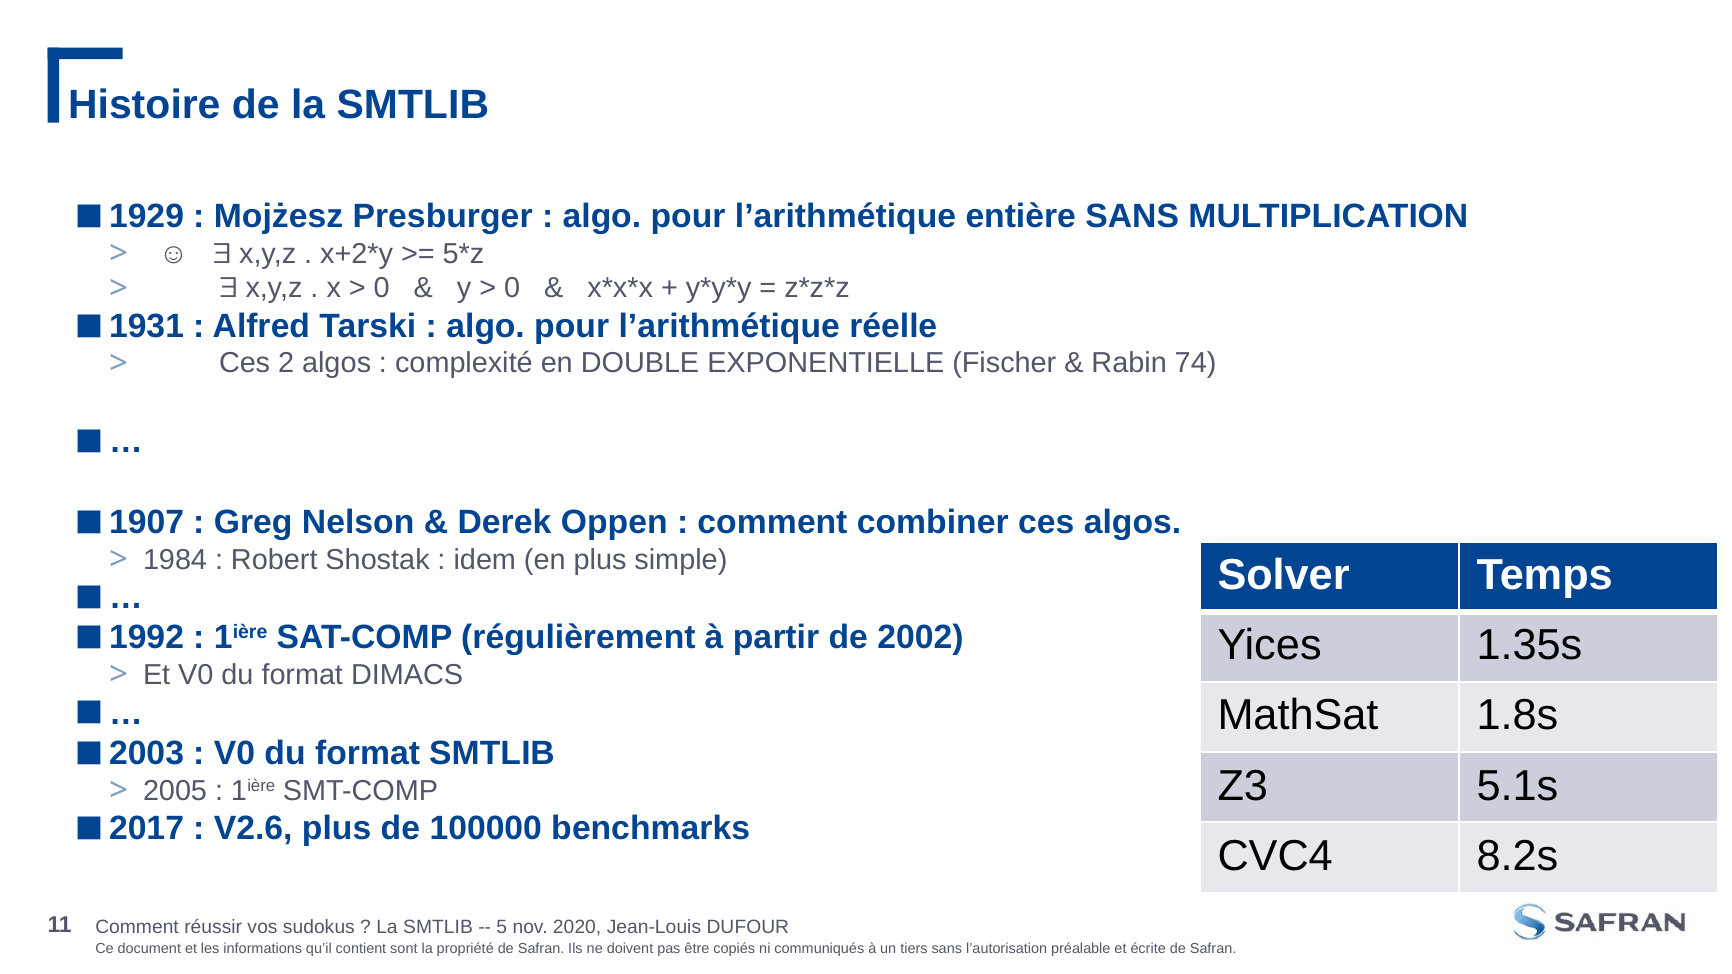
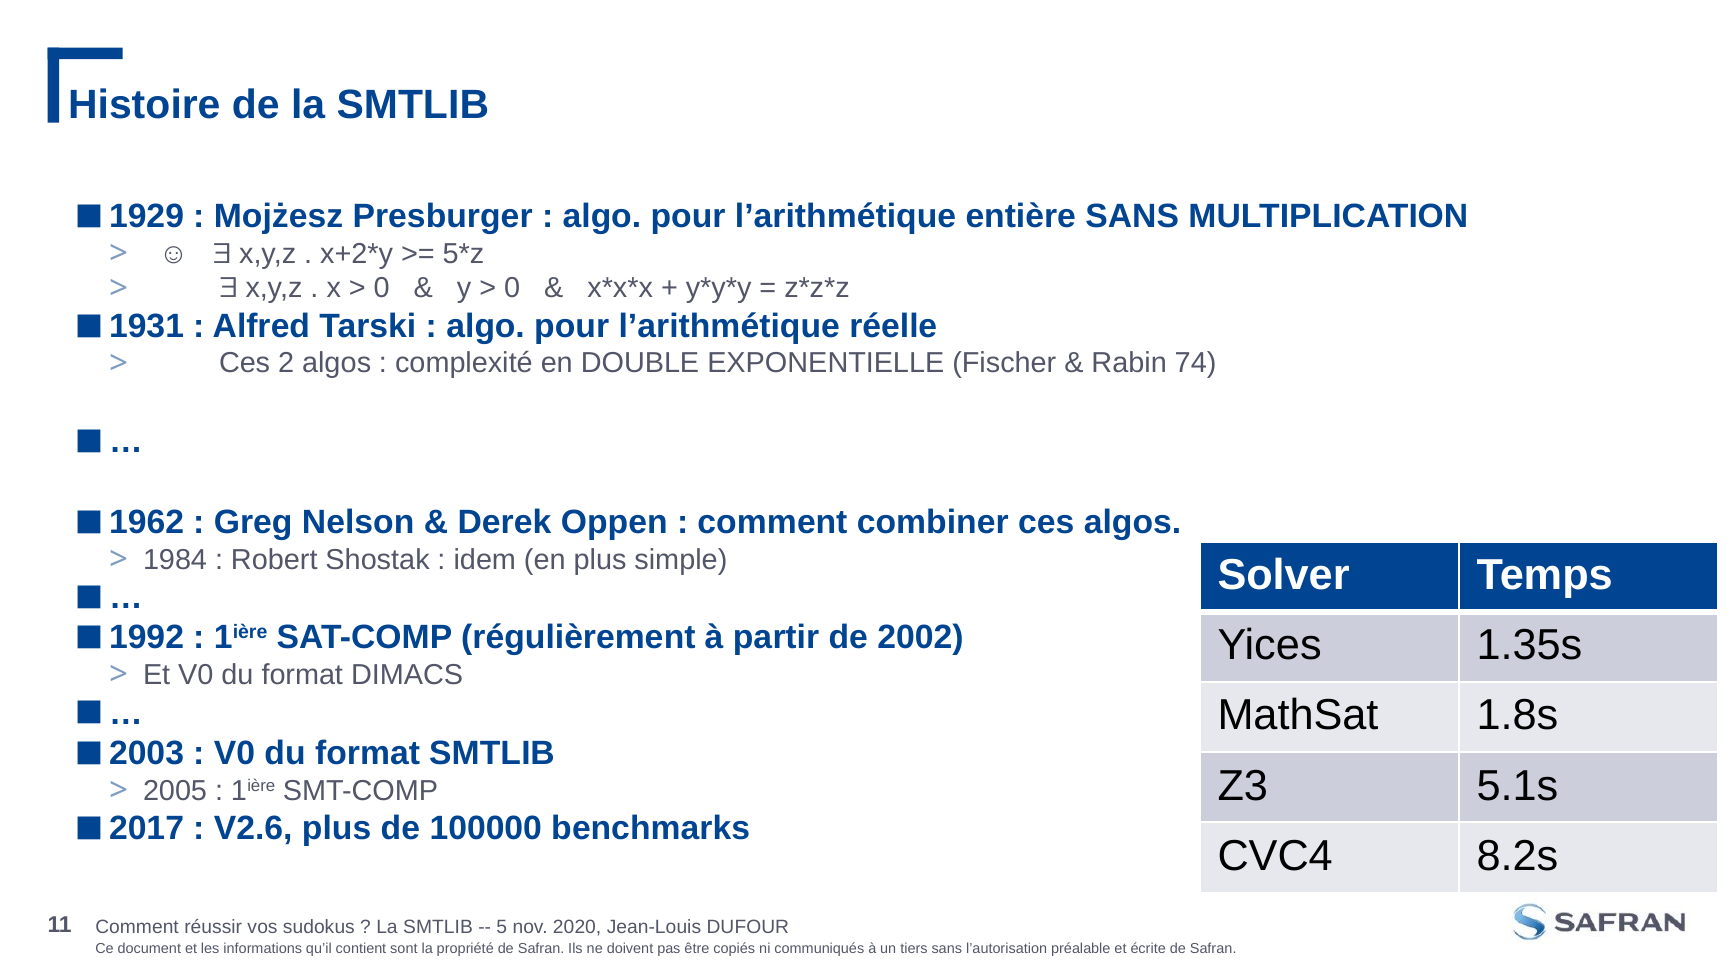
1907: 1907 -> 1962
